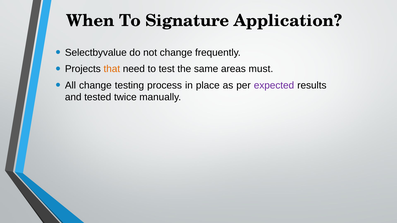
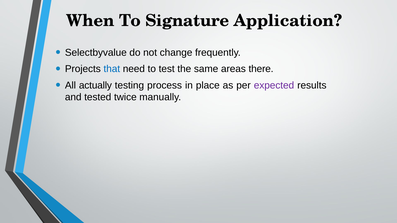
that colour: orange -> blue
must: must -> there
All change: change -> actually
